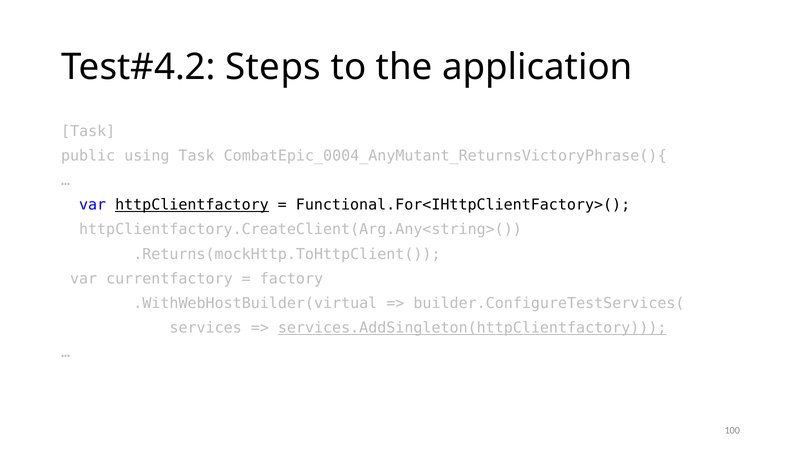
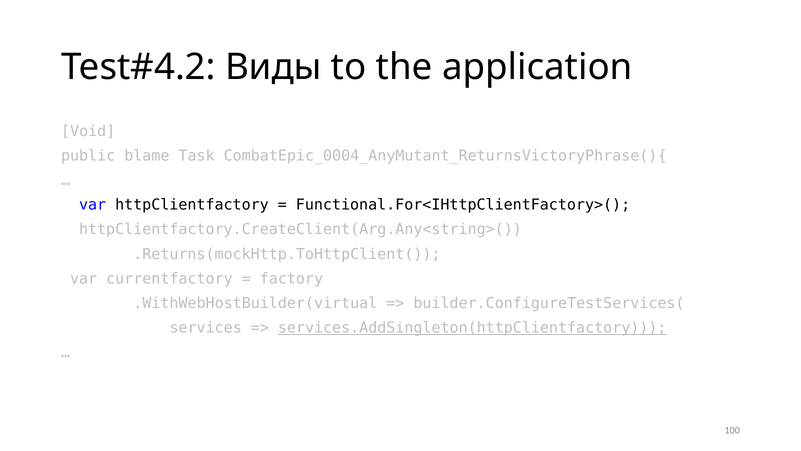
Steps: Steps -> Виды
Task at (88, 131): Task -> Void
using: using -> blame
httpClientfactory underline: present -> none
